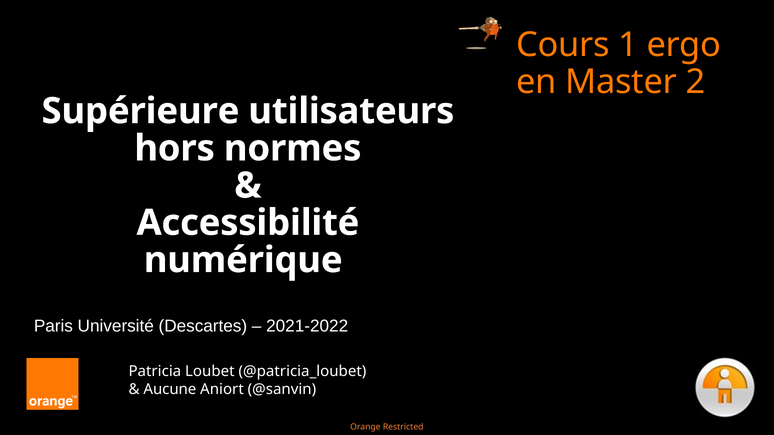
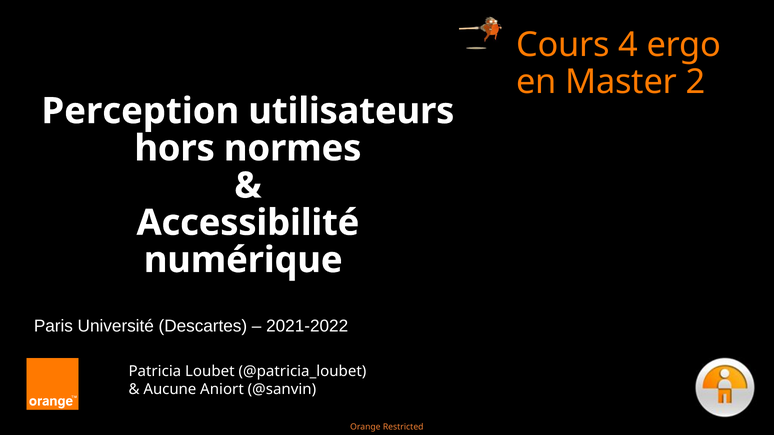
1: 1 -> 4
Supérieure: Supérieure -> Perception
